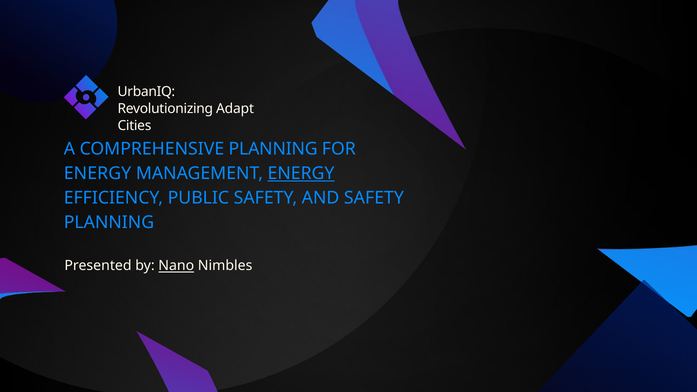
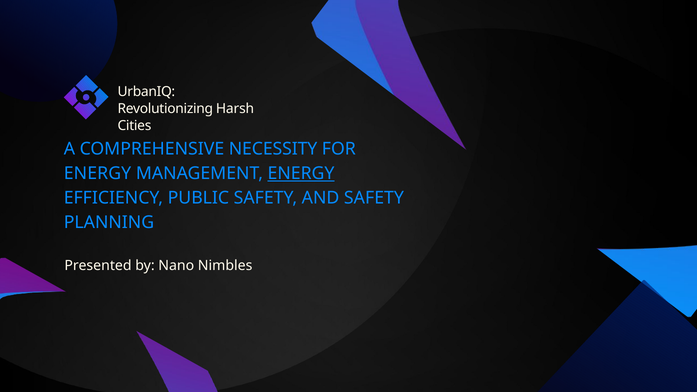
Adapt: Adapt -> Harsh
COMPREHENSIVE PLANNING: PLANNING -> NECESSITY
Nano underline: present -> none
